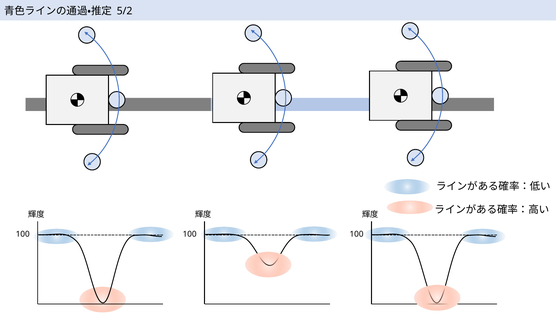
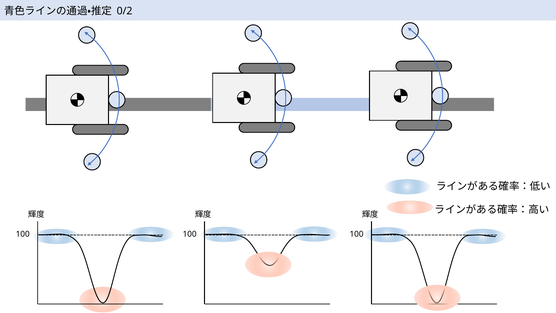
5/2: 5/2 -> 0/2
